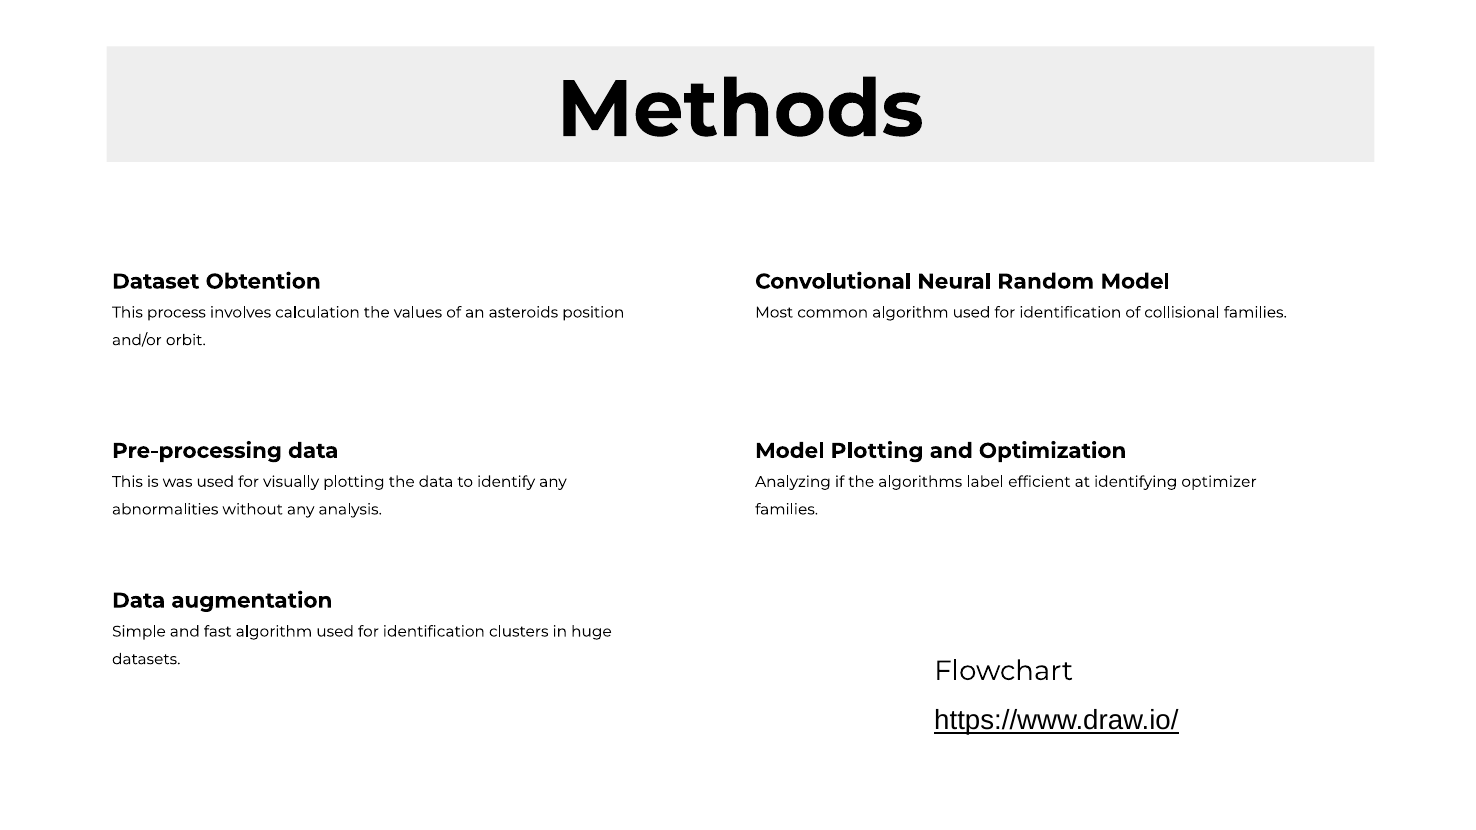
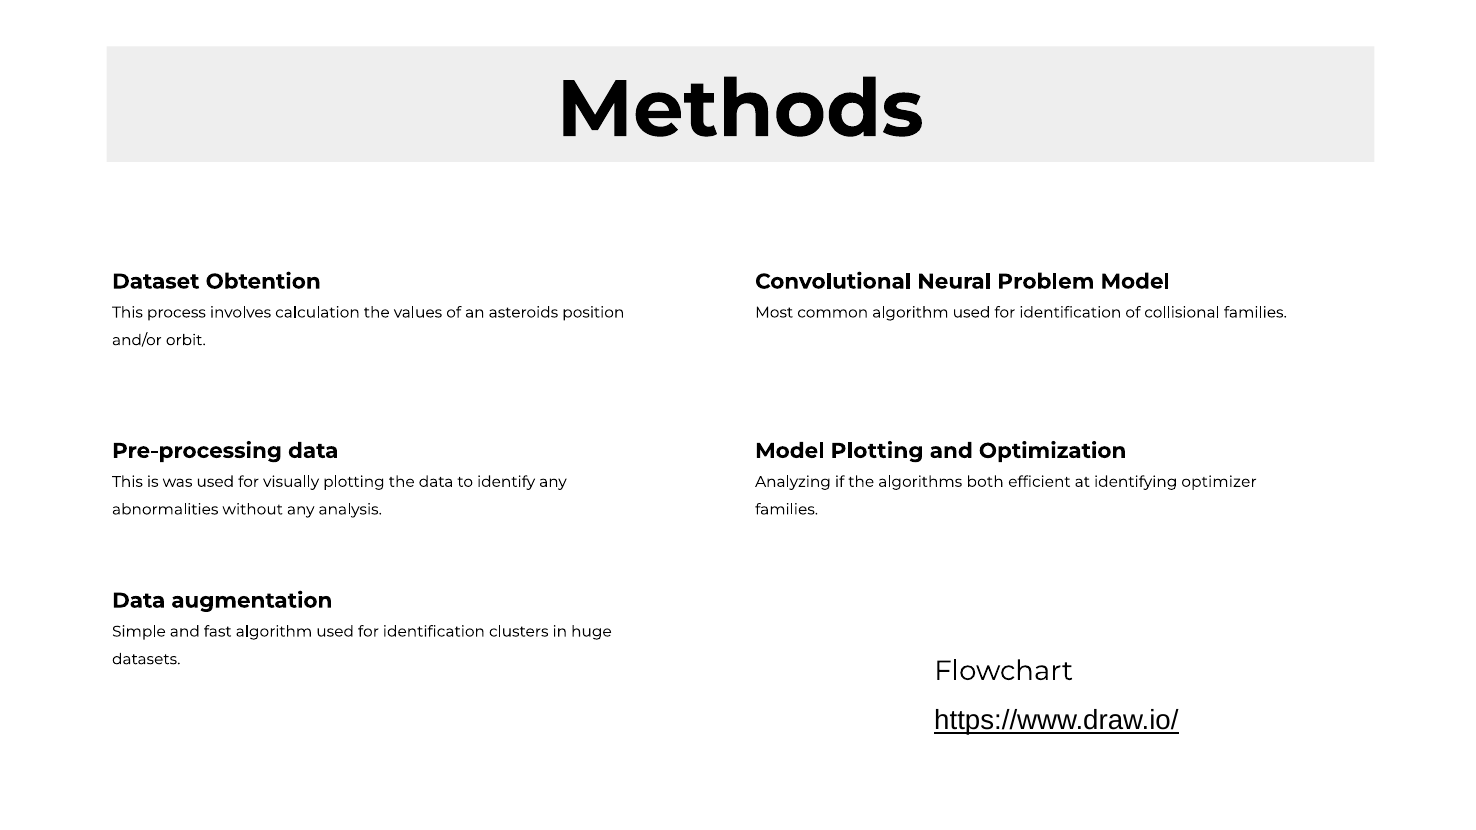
Random: Random -> Problem
label: label -> both
